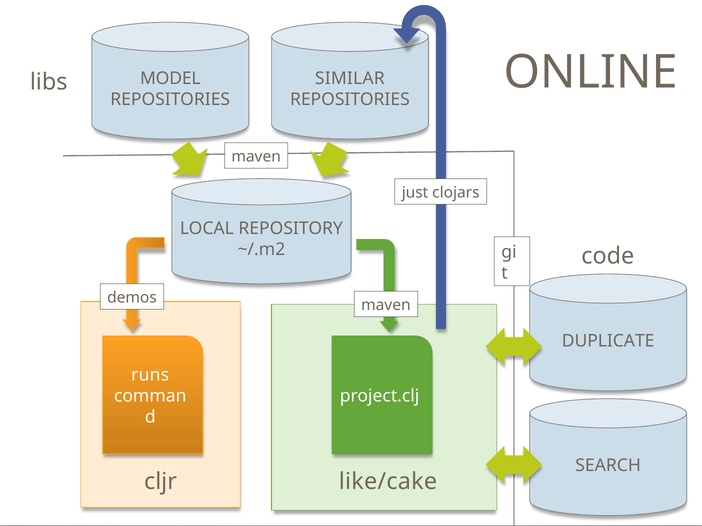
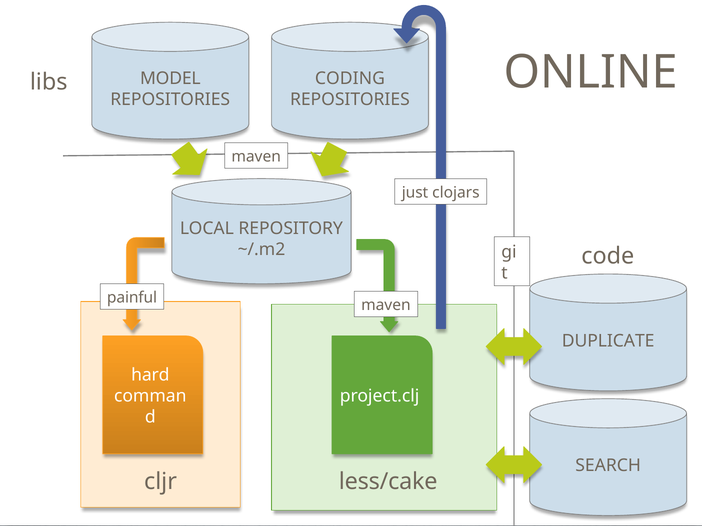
SIMILAR: SIMILAR -> CODING
demos: demos -> painful
runs: runs -> hard
like/cake: like/cake -> less/cake
